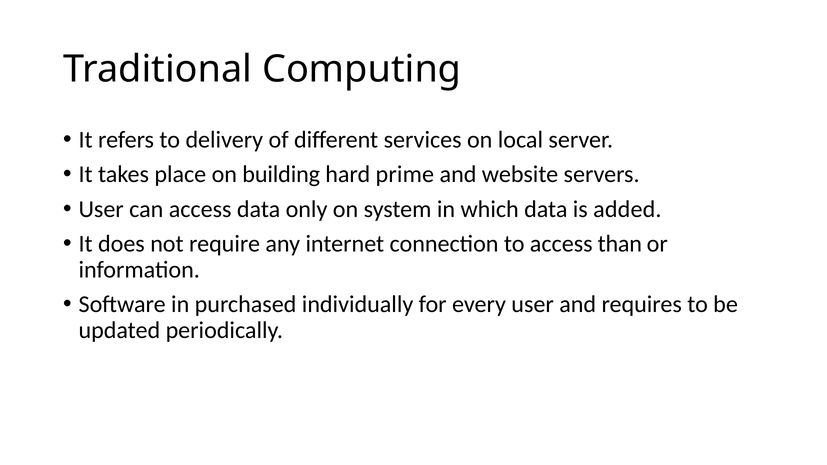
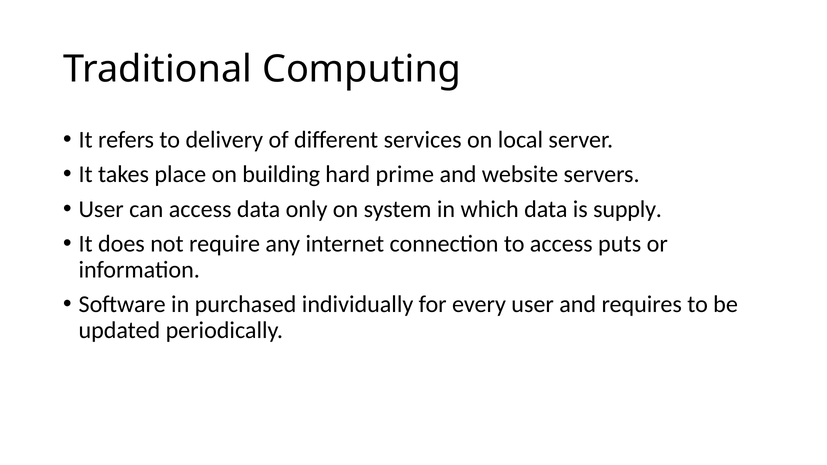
added: added -> supply
than: than -> puts
